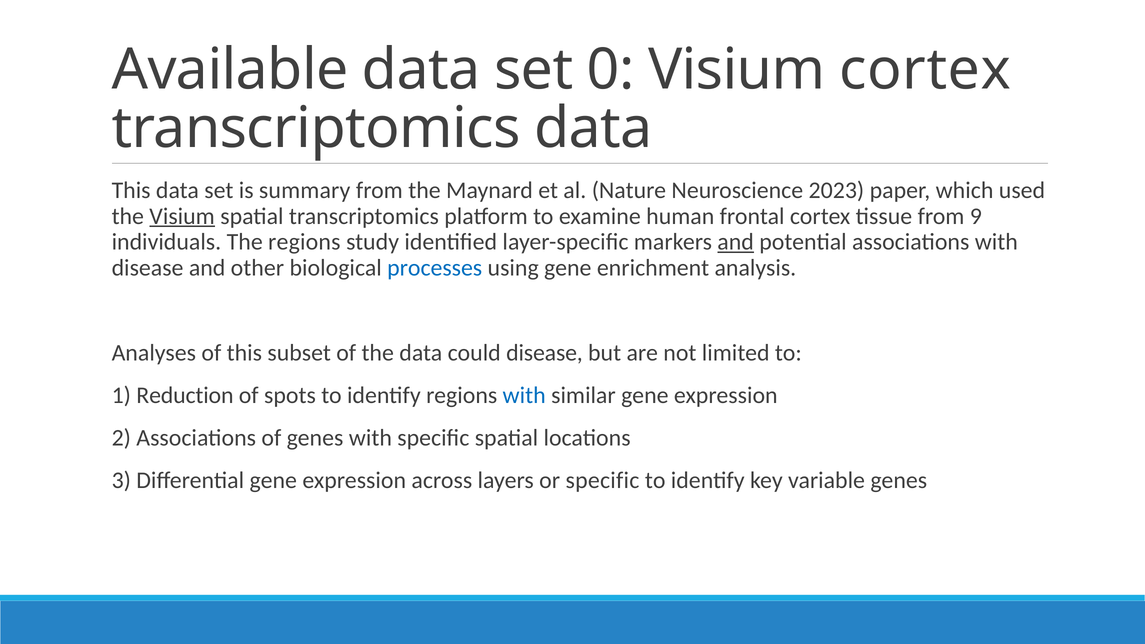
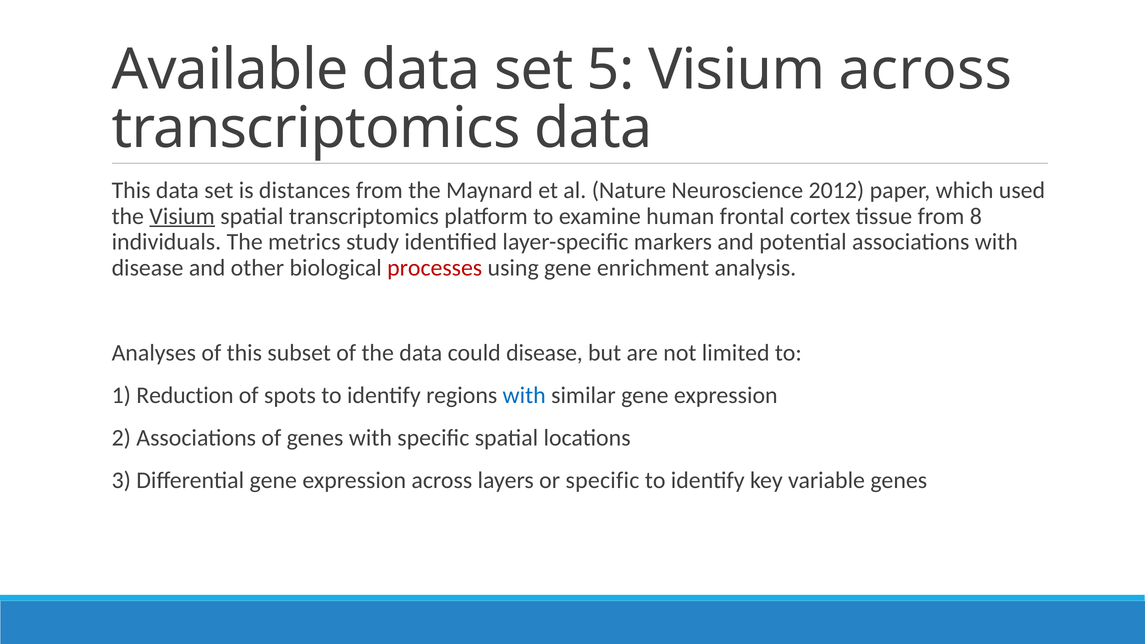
0: 0 -> 5
Visium cortex: cortex -> across
summary: summary -> distances
2023: 2023 -> 2012
9: 9 -> 8
The regions: regions -> metrics
and at (736, 242) underline: present -> none
processes colour: blue -> red
